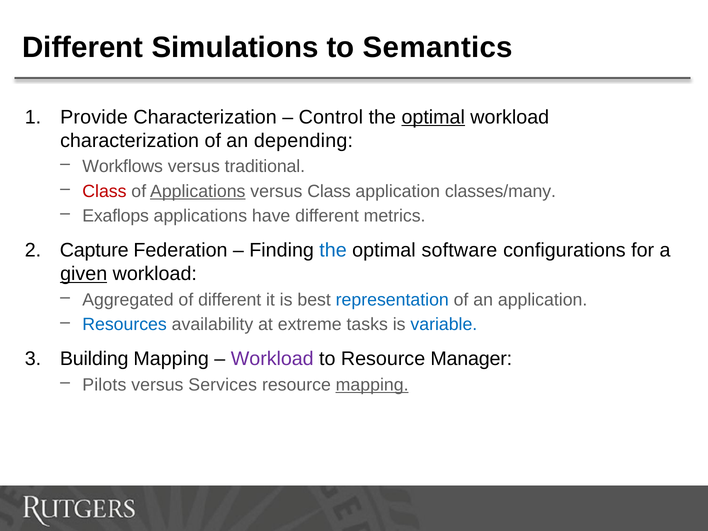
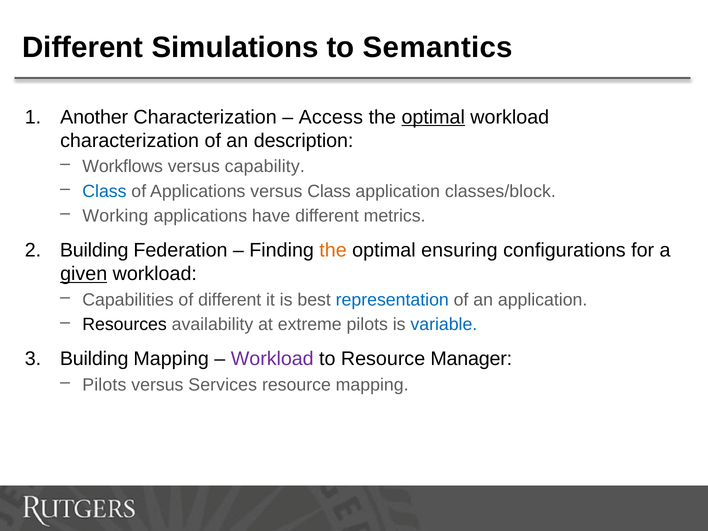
Provide: Provide -> Another
Control: Control -> Access
depending: depending -> description
traditional: traditional -> capability
Class at (104, 191) colour: red -> blue
Applications at (198, 191) underline: present -> none
classes/many: classes/many -> classes/block
Exaflops: Exaflops -> Working
Capture at (94, 250): Capture -> Building
the at (333, 250) colour: blue -> orange
software: software -> ensuring
Aggregated: Aggregated -> Capabilities
Resources colour: blue -> black
extreme tasks: tasks -> pilots
mapping at (372, 385) underline: present -> none
